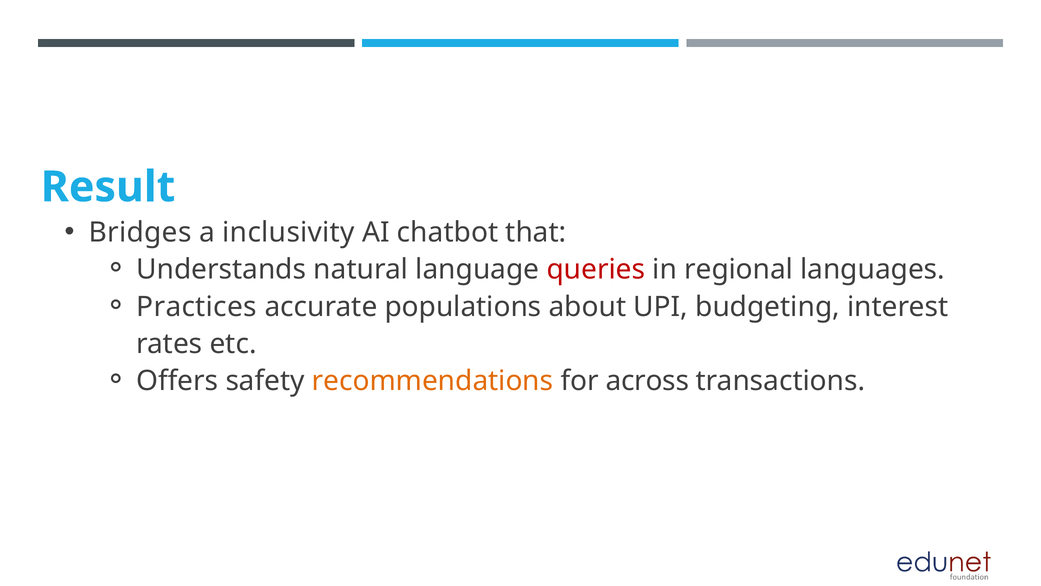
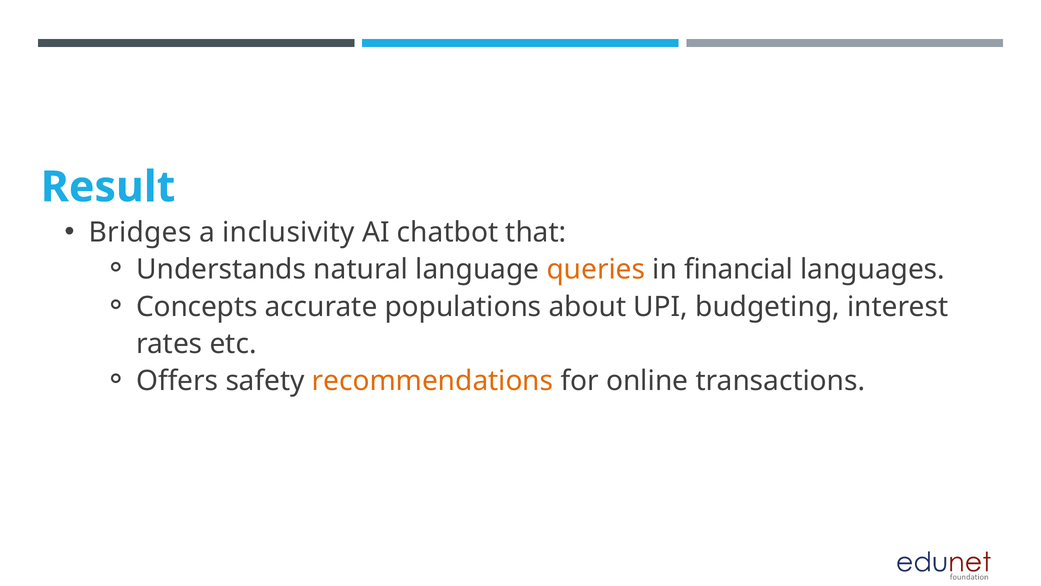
queries colour: red -> orange
regional: regional -> financial
Practices: Practices -> Concepts
across: across -> online
